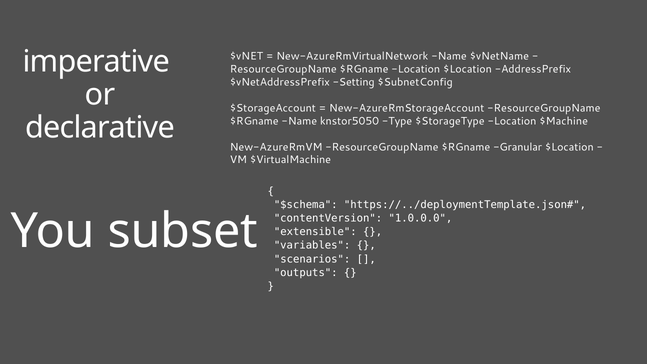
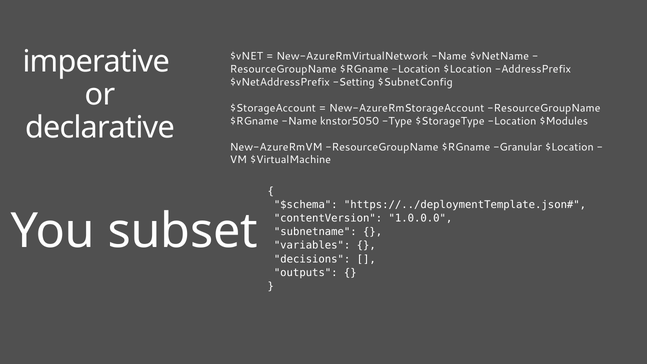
$Machine: $Machine -> $Modules
extensible: extensible -> subnetname
scenarios: scenarios -> decisions
